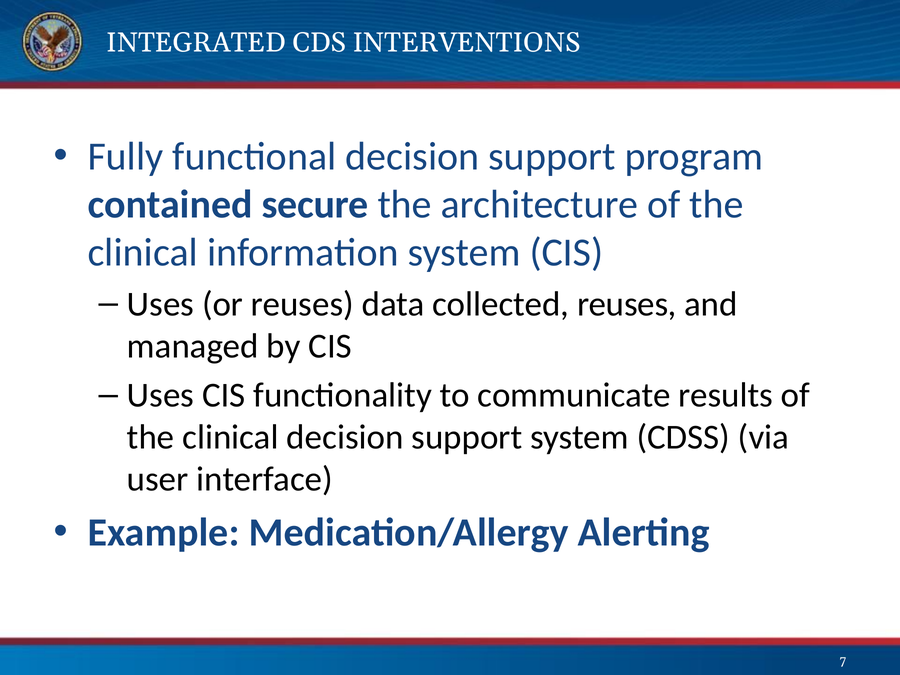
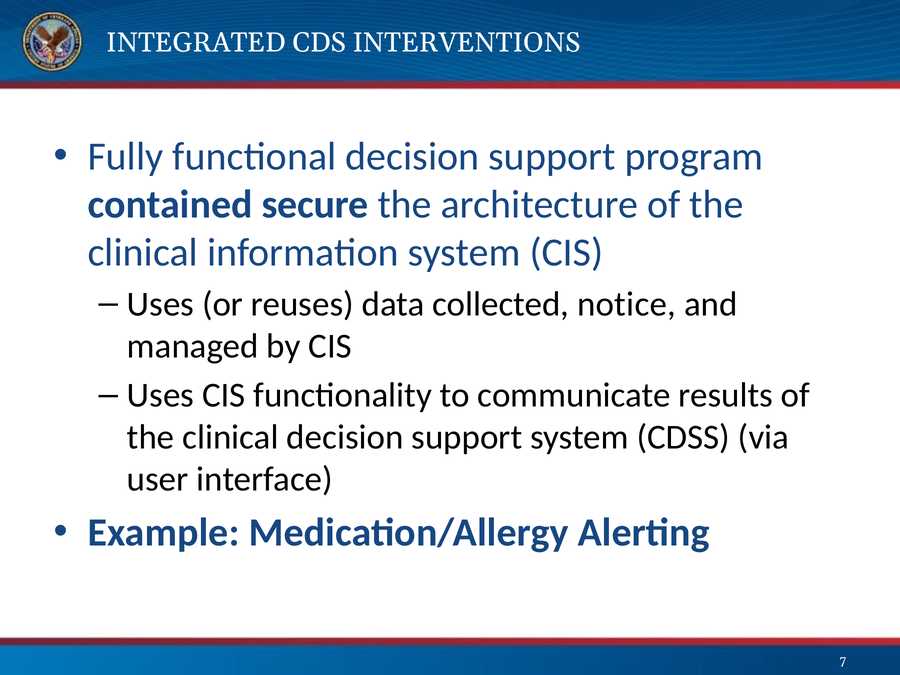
collected reuses: reuses -> notice
